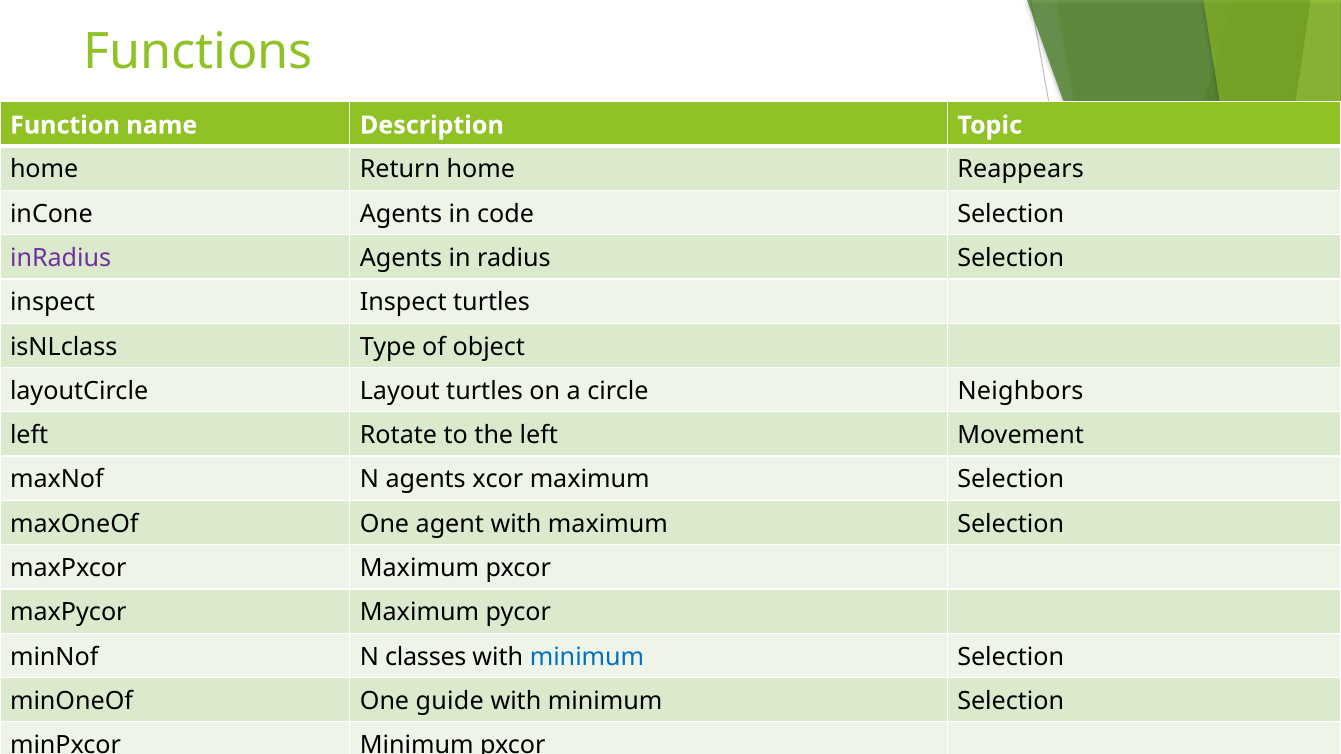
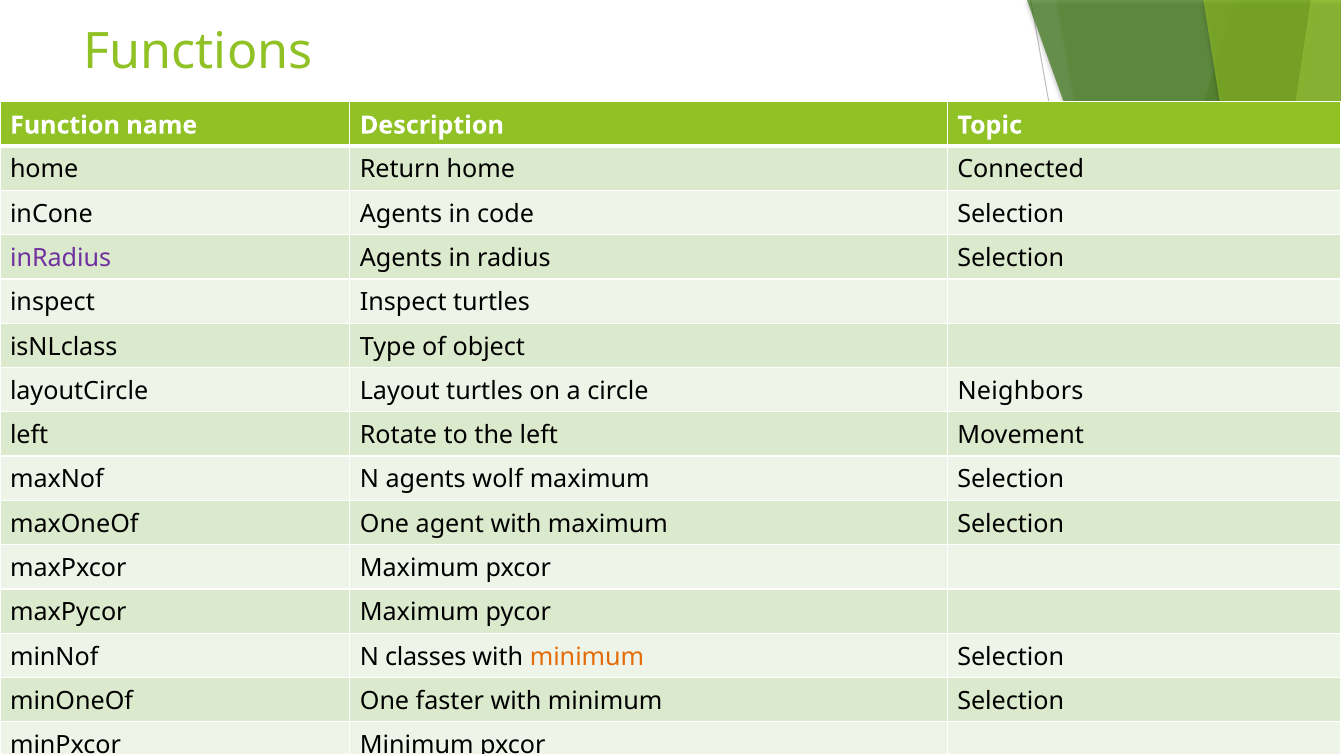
Reappears: Reappears -> Connected
xcor: xcor -> wolf
minimum at (587, 657) colour: blue -> orange
guide: guide -> faster
